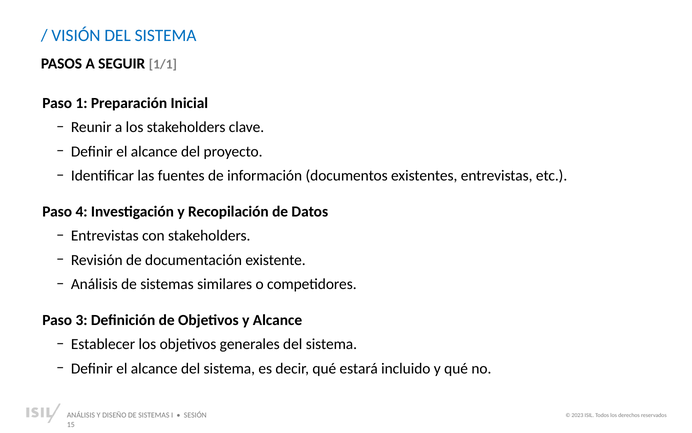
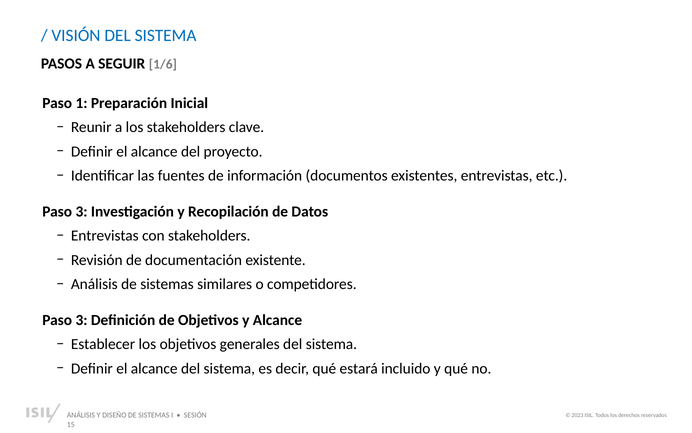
1/1: 1/1 -> 1/6
4 at (82, 211): 4 -> 3
